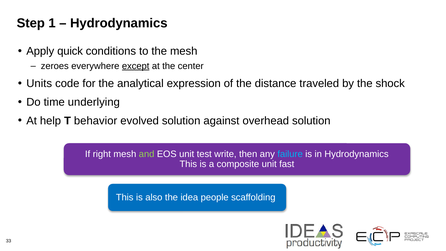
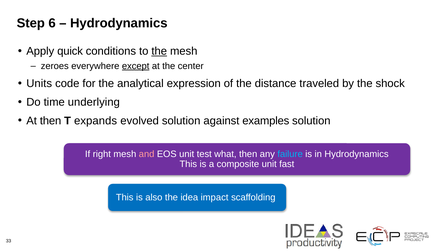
1: 1 -> 6
the at (159, 51) underline: none -> present
At help: help -> then
behavior: behavior -> expands
overhead: overhead -> examples
and colour: light green -> pink
write: write -> what
people: people -> impact
